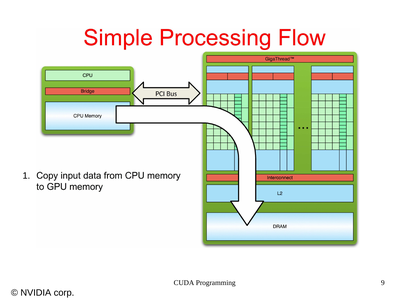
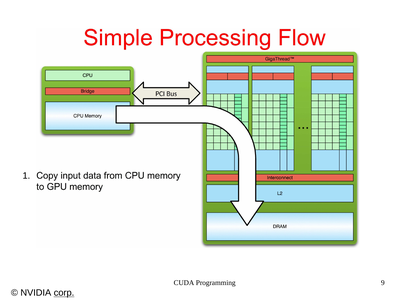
corp underline: none -> present
